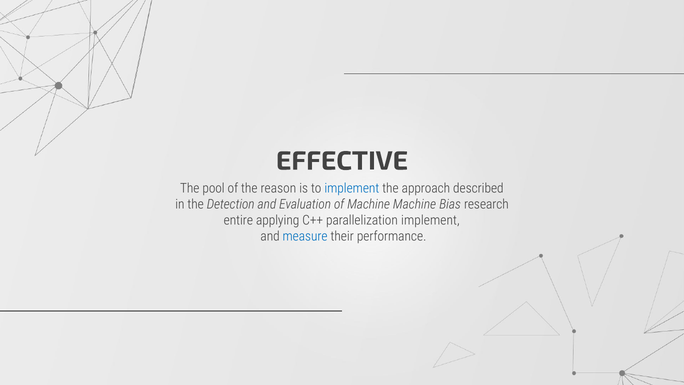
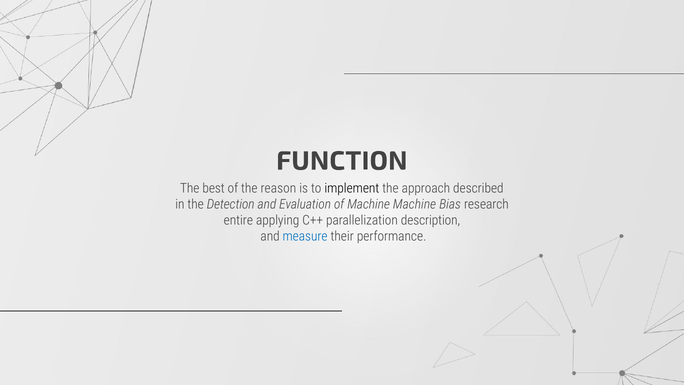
EFFECTIVE: EFFECTIVE -> FUNCTION
pool: pool -> best
implement at (352, 188) colour: blue -> black
parallelization implement: implement -> description
